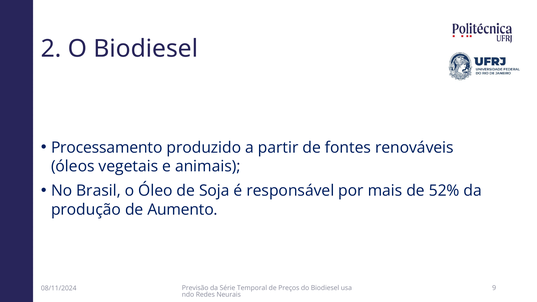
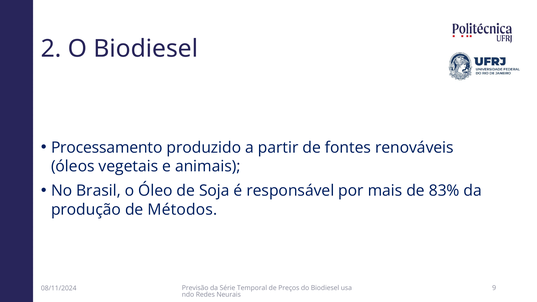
52%: 52% -> 83%
Aumento: Aumento -> Métodos
